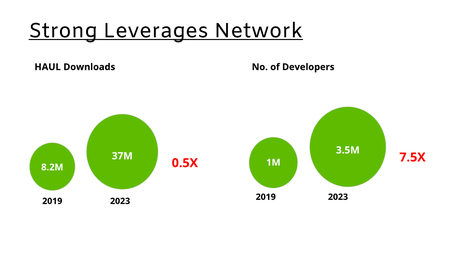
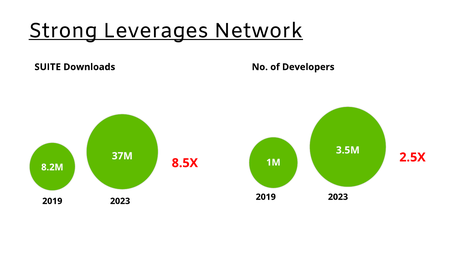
HAUL: HAUL -> SUITE
7.5X: 7.5X -> 2.5X
0.5X: 0.5X -> 8.5X
